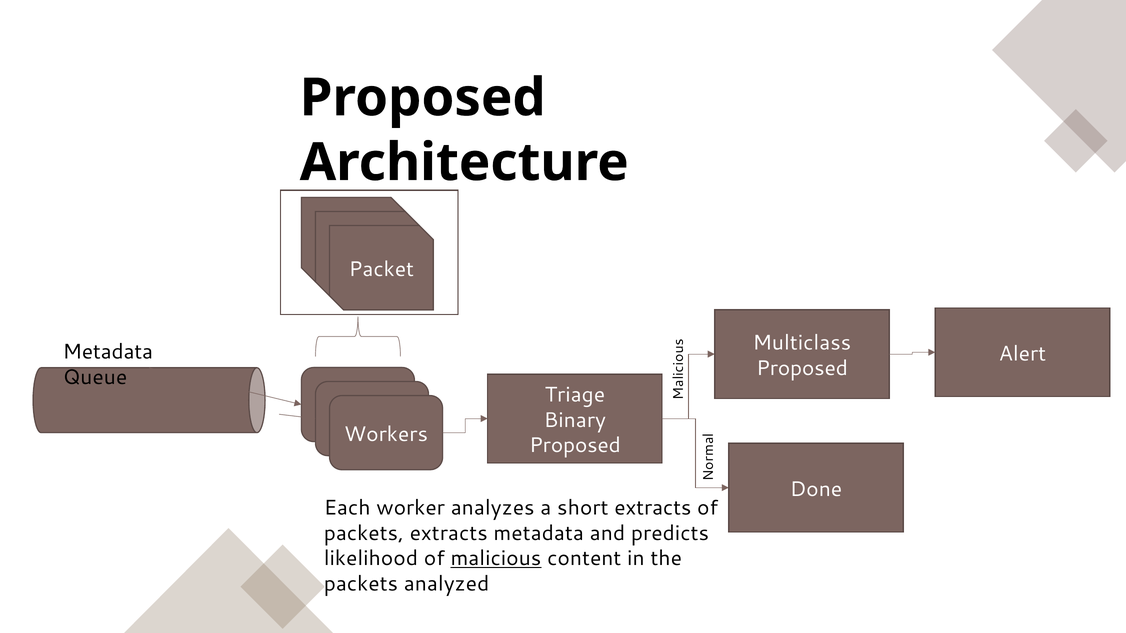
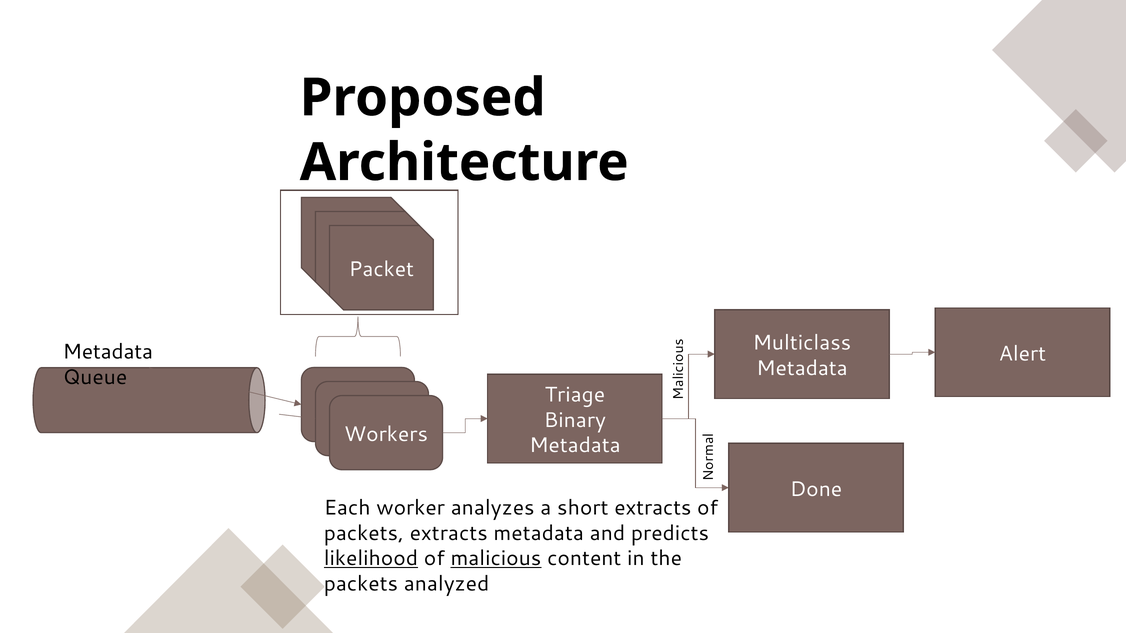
Proposed at (802, 368): Proposed -> Metadata
Proposed at (575, 446): Proposed -> Metadata
likelihood underline: none -> present
